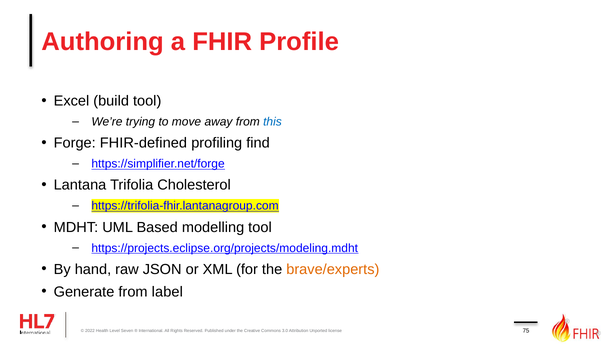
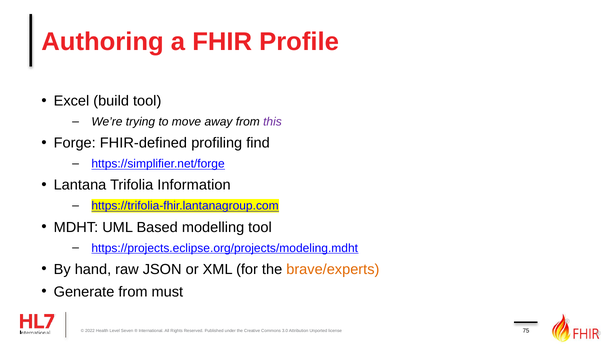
this colour: blue -> purple
Cholesterol: Cholesterol -> Information
label: label -> must
